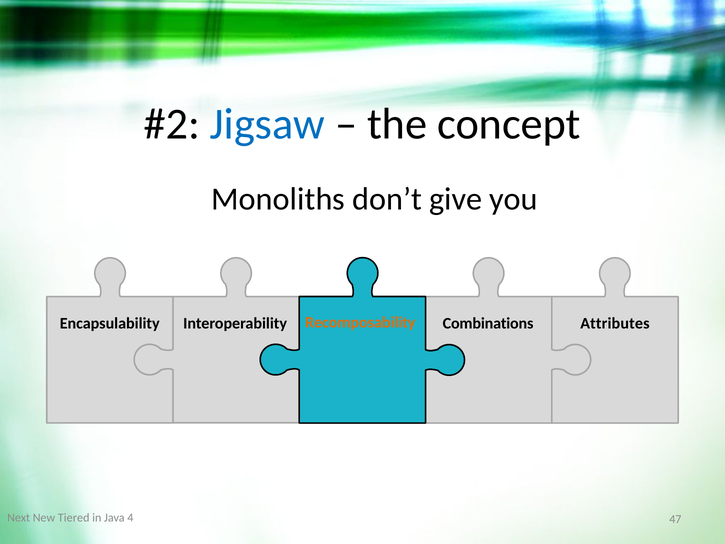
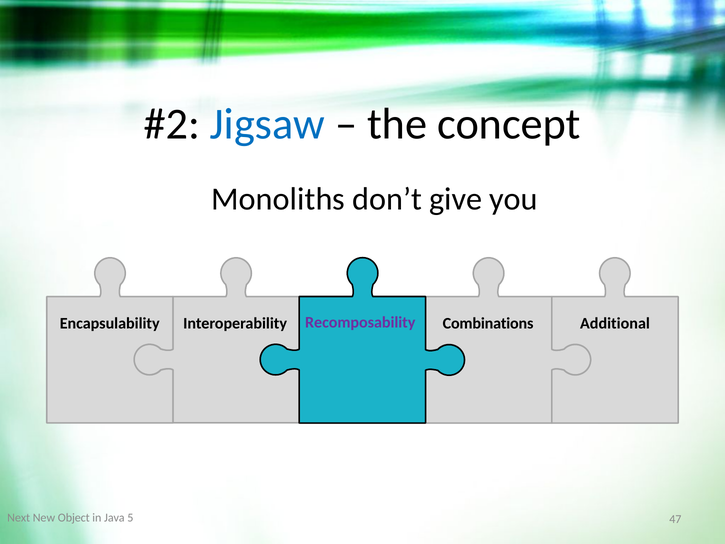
Recomposability colour: orange -> purple
Attributes: Attributes -> Additional
Tiered: Tiered -> Object
4: 4 -> 5
